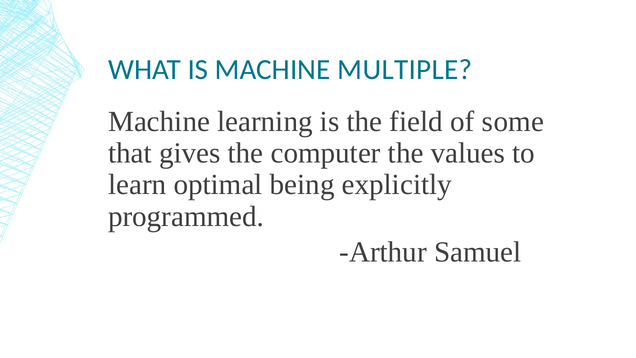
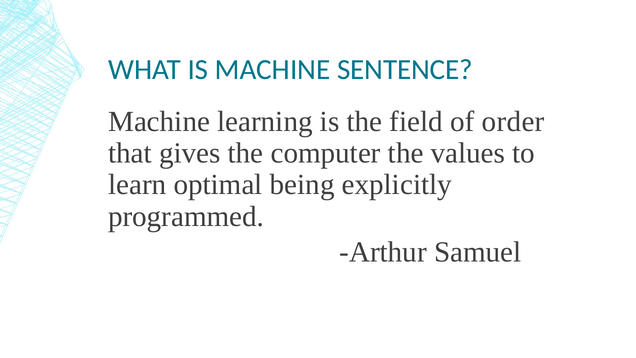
MULTIPLE: MULTIPLE -> SENTENCE
some: some -> order
